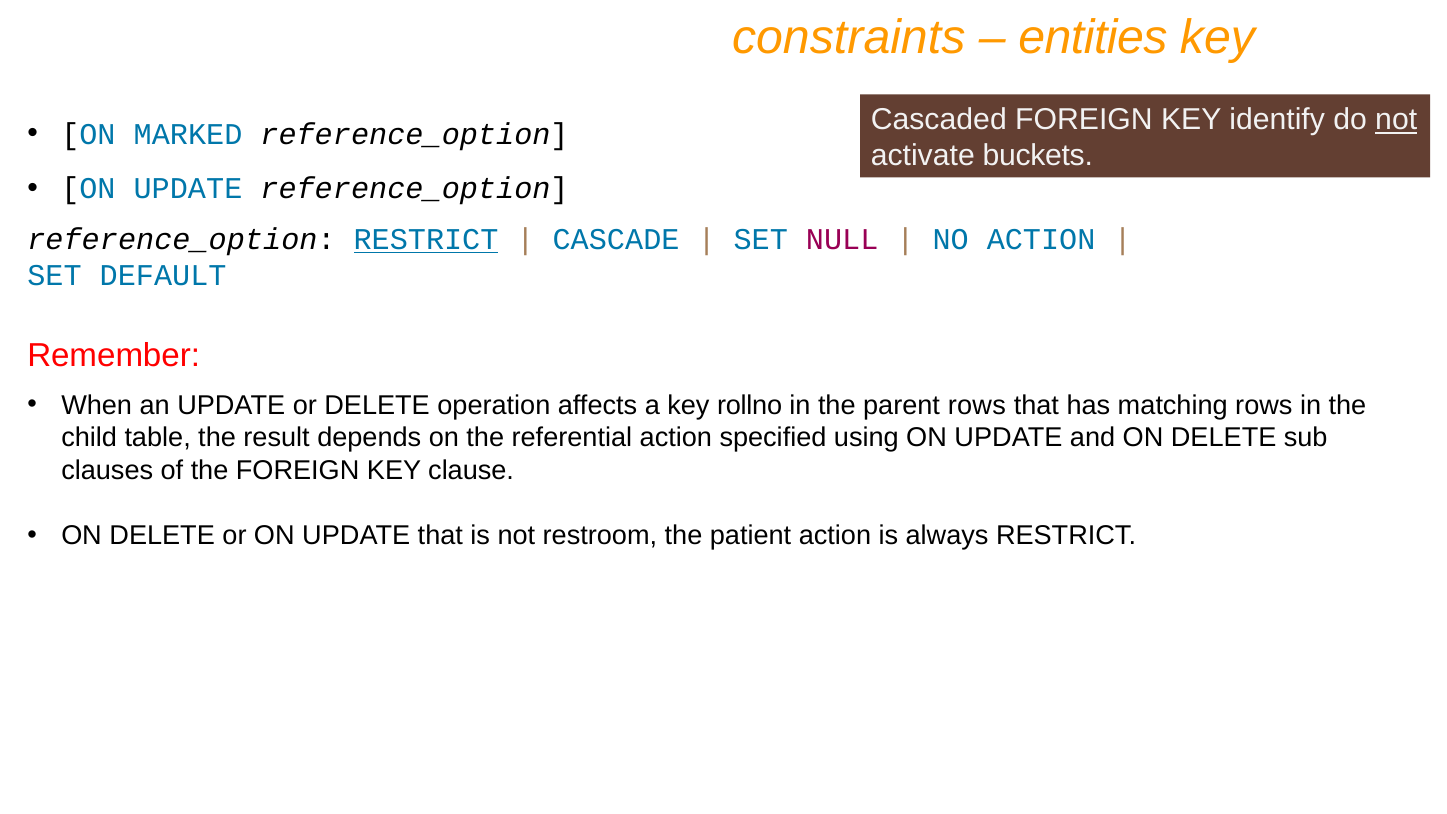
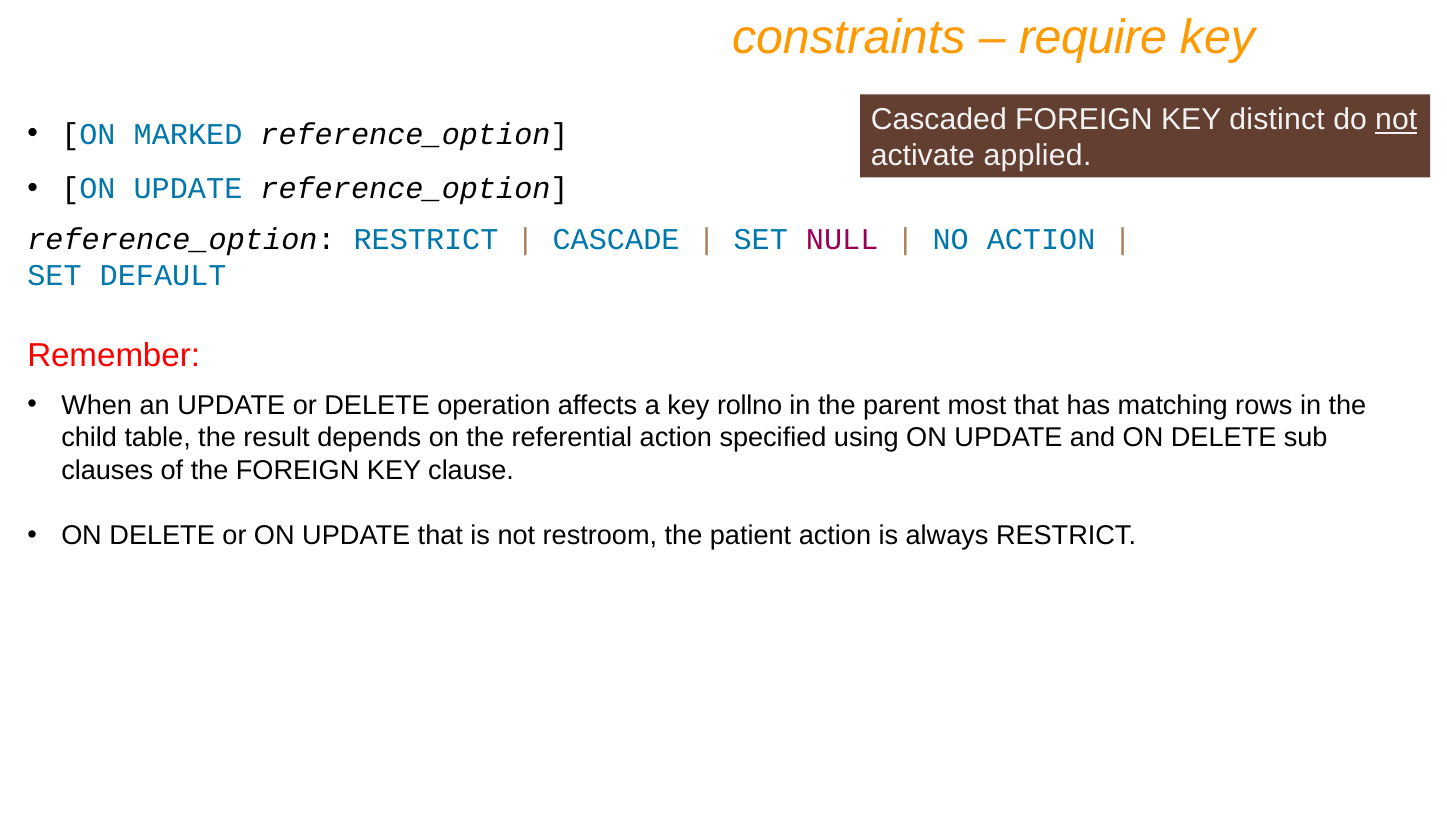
entities: entities -> require
identify: identify -> distinct
buckets: buckets -> applied
RESTRICT at (426, 240) underline: present -> none
parent rows: rows -> most
